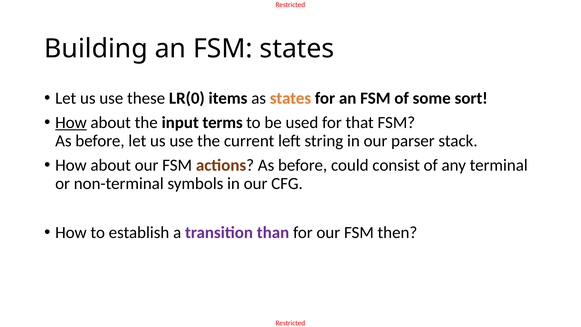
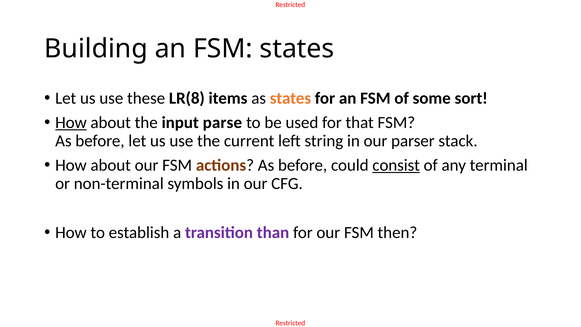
LR(0: LR(0 -> LR(8
terms: terms -> parse
consist underline: none -> present
